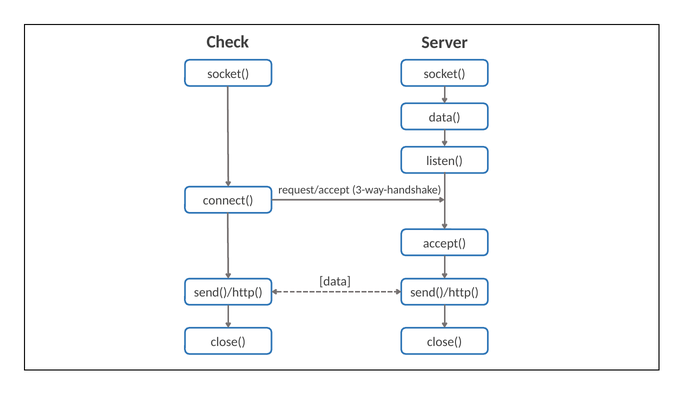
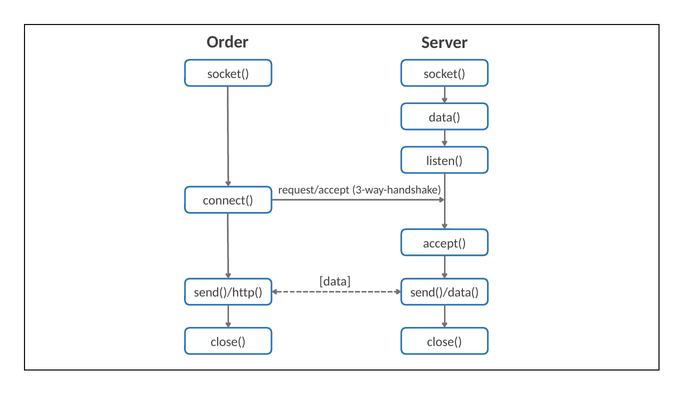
Check: Check -> Order
send()/http( at (445, 292): send()/http( -> send()/data(
